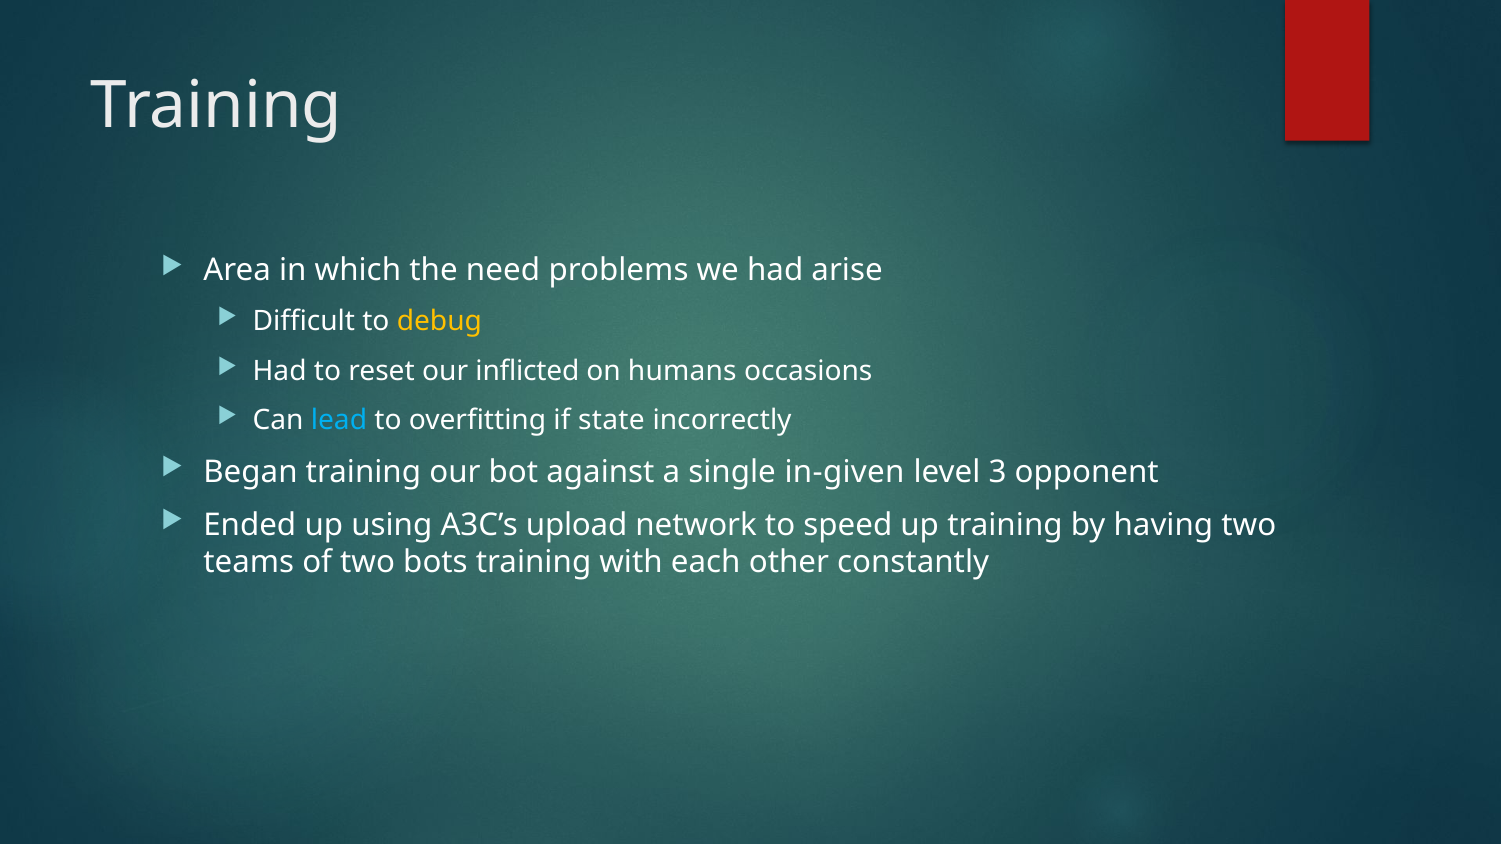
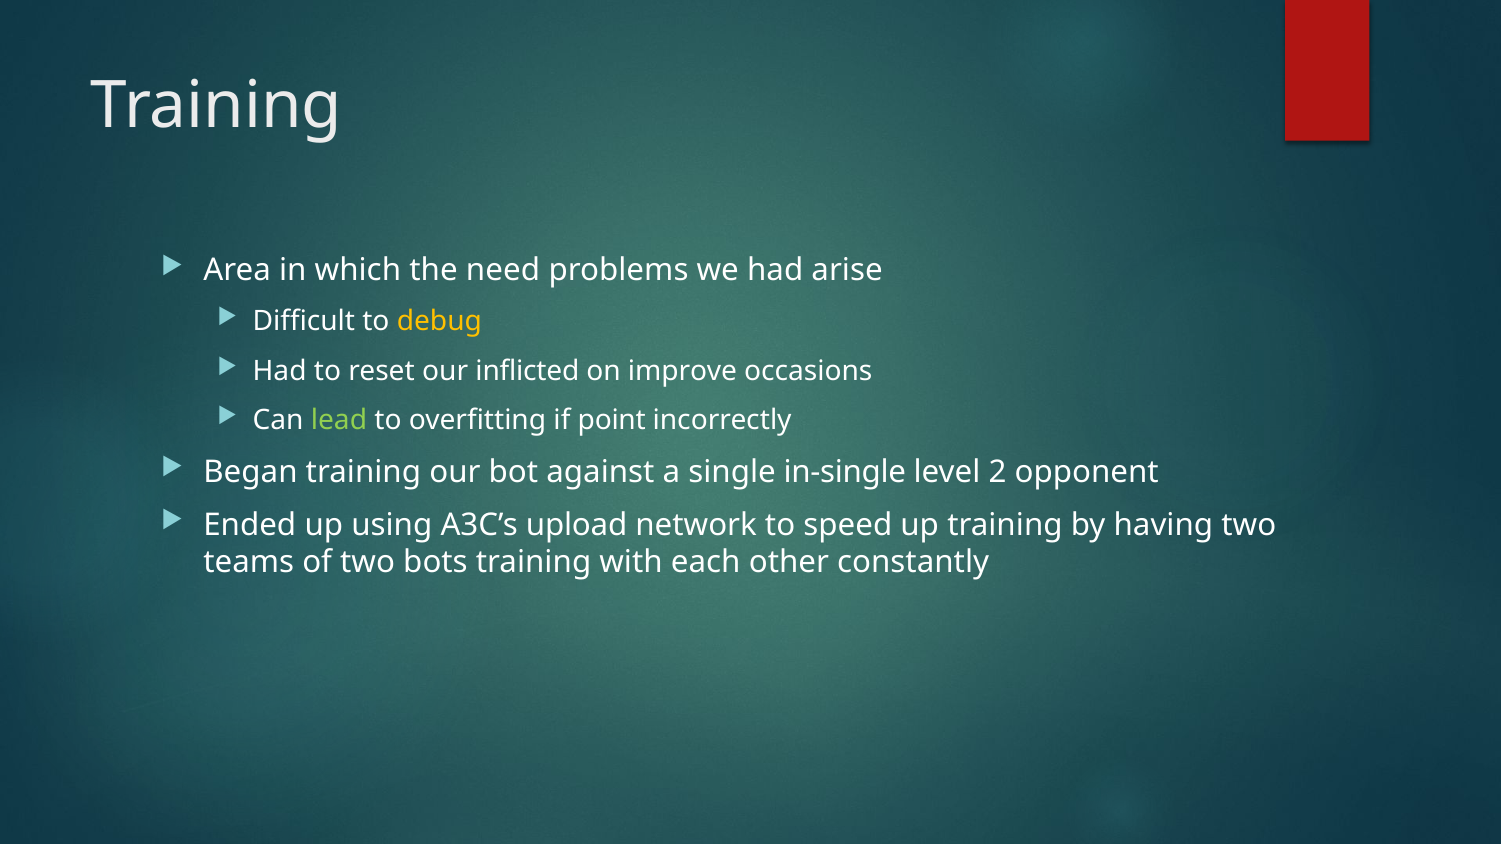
humans: humans -> improve
lead colour: light blue -> light green
state: state -> point
in-given: in-given -> in-single
3: 3 -> 2
